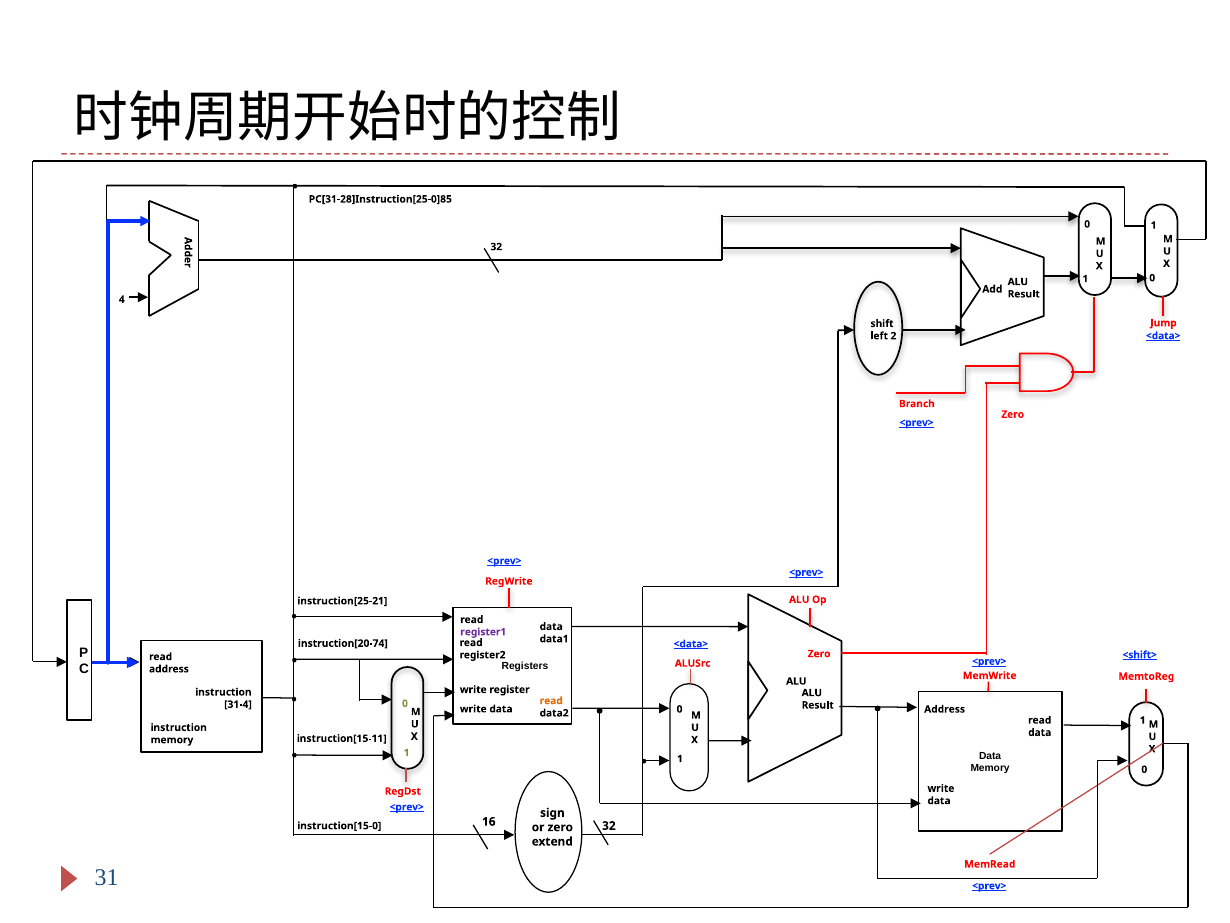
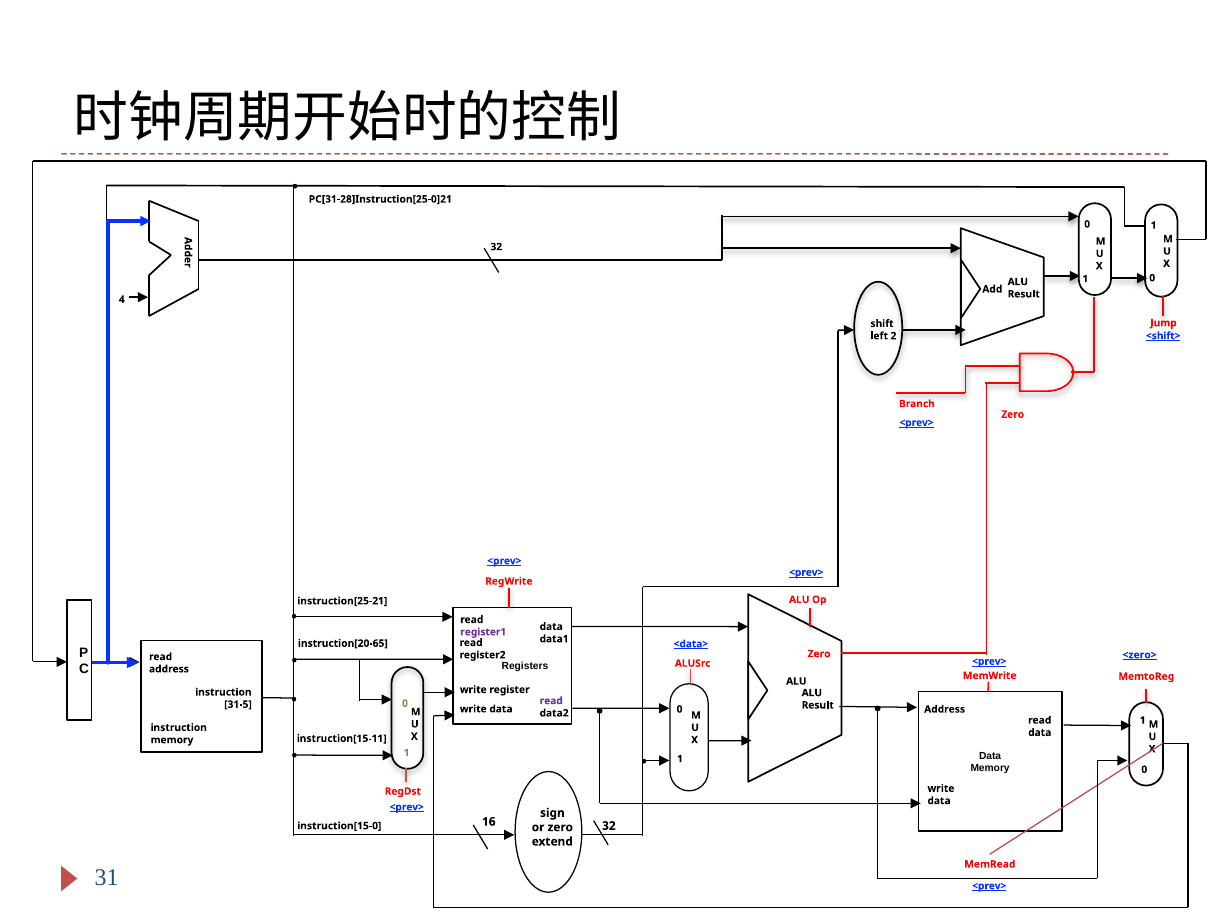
PC[31-28]Instruction[25-0]85: PC[31-28]Instruction[25-0]85 -> PC[31-28]Instruction[25-0]21
<data> at (1163, 336): <data> -> <shift>
instruction[20-74: instruction[20-74 -> instruction[20-65
<shift>: <shift> -> <zero>
read at (551, 700) colour: orange -> purple
31-4: 31-4 -> 31-5
